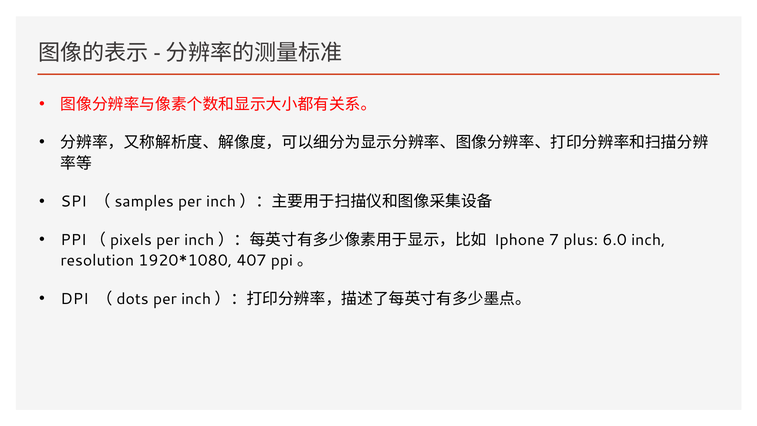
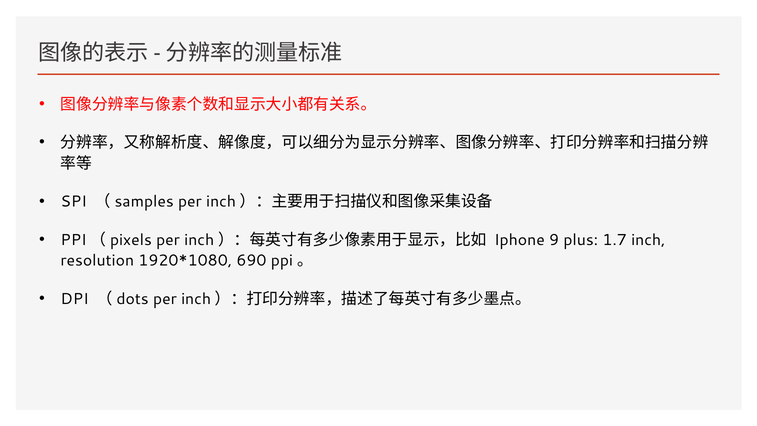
7: 7 -> 9
6.0: 6.0 -> 1.7
407: 407 -> 690
